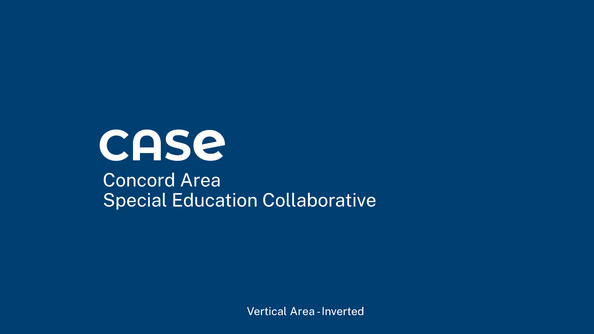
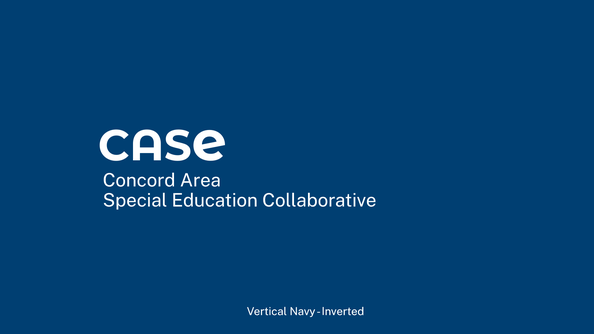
Vertical Area: Area -> Navy
